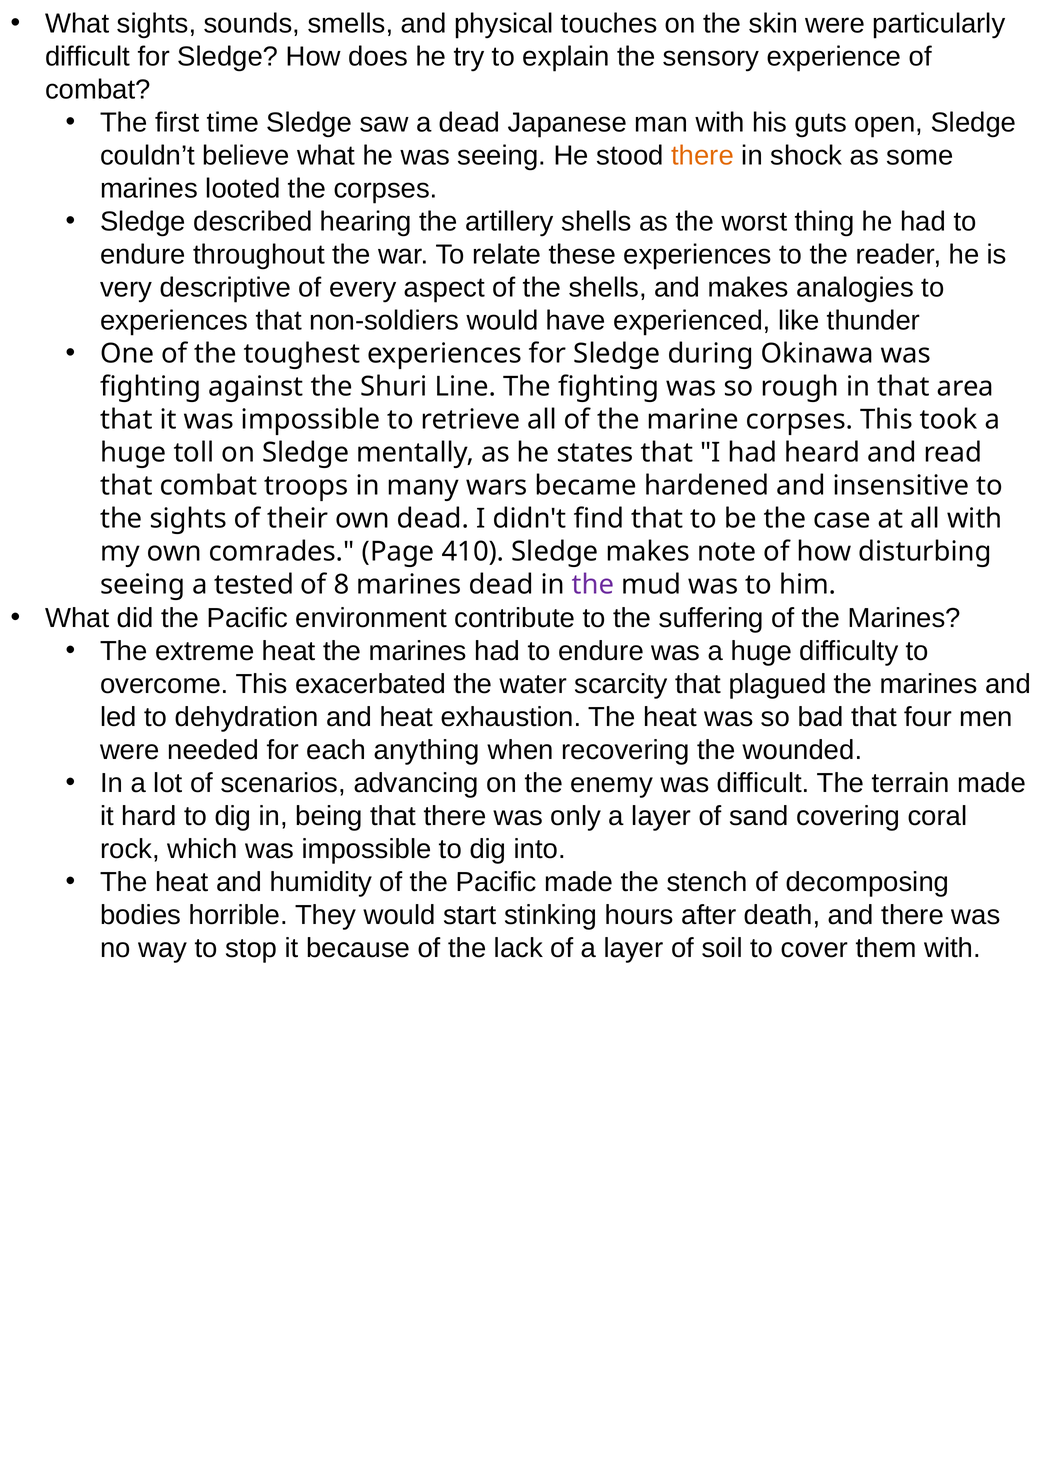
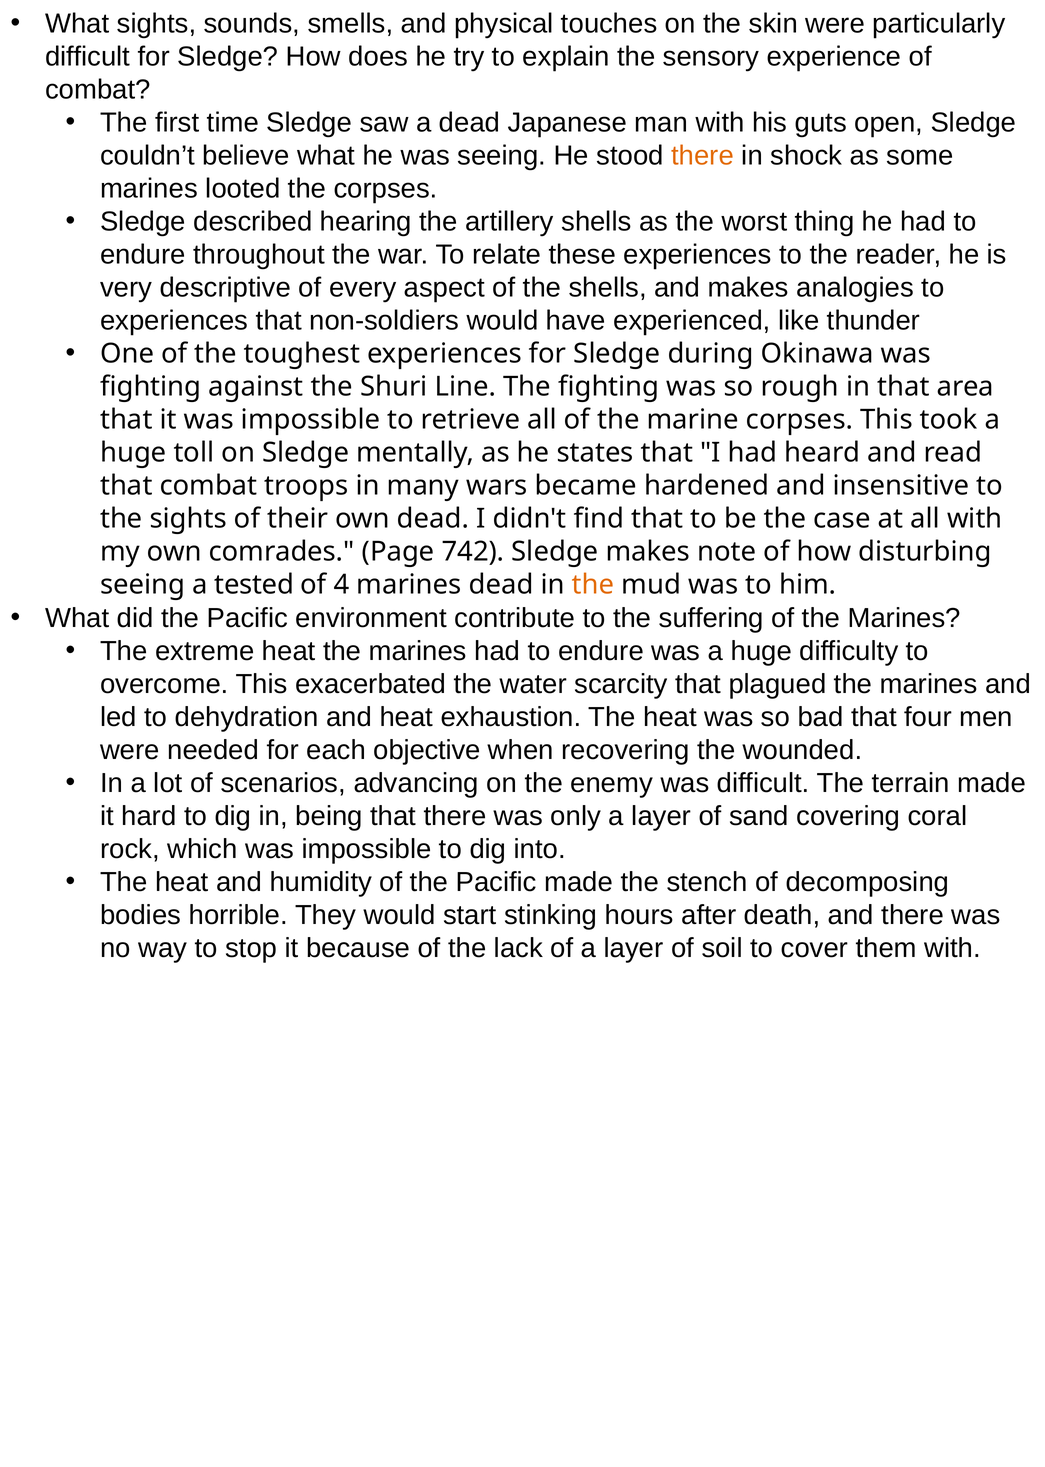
410: 410 -> 742
8: 8 -> 4
the at (593, 585) colour: purple -> orange
anything: anything -> objective
